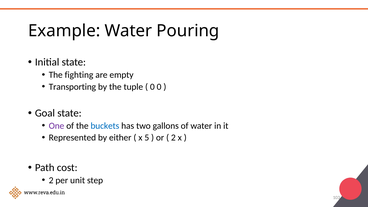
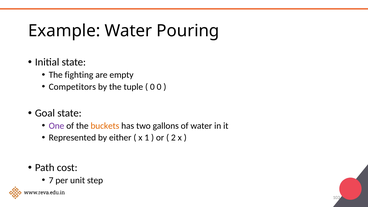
Transporting: Transporting -> Competitors
buckets colour: blue -> orange
5: 5 -> 1
2 at (51, 180): 2 -> 7
